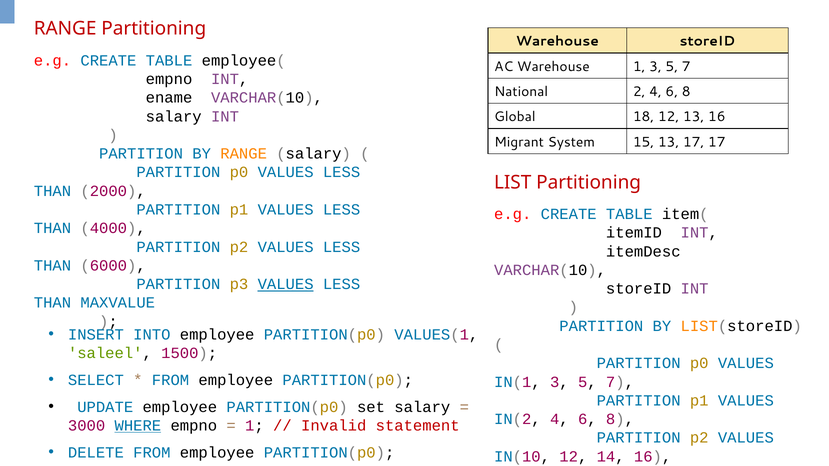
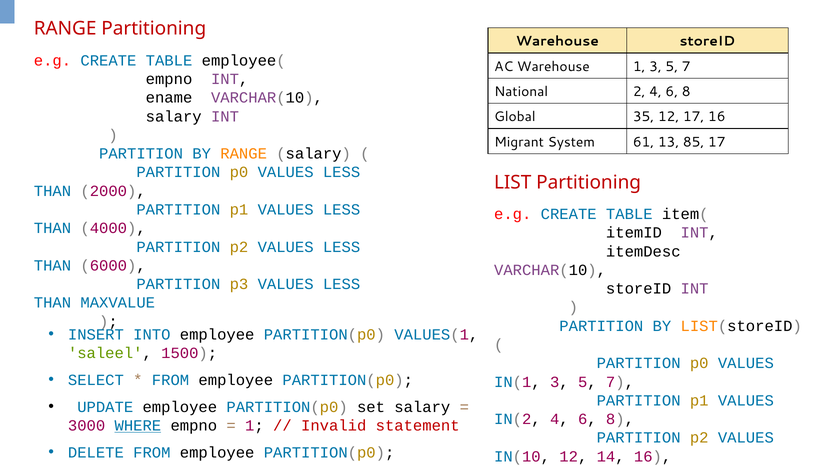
18: 18 -> 35
12 13: 13 -> 17
System 15: 15 -> 61
13 17: 17 -> 85
VALUES at (286, 284) underline: present -> none
